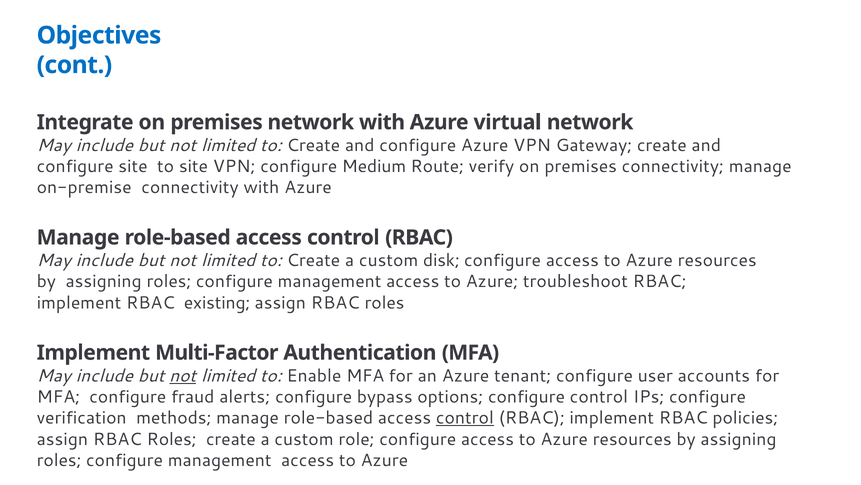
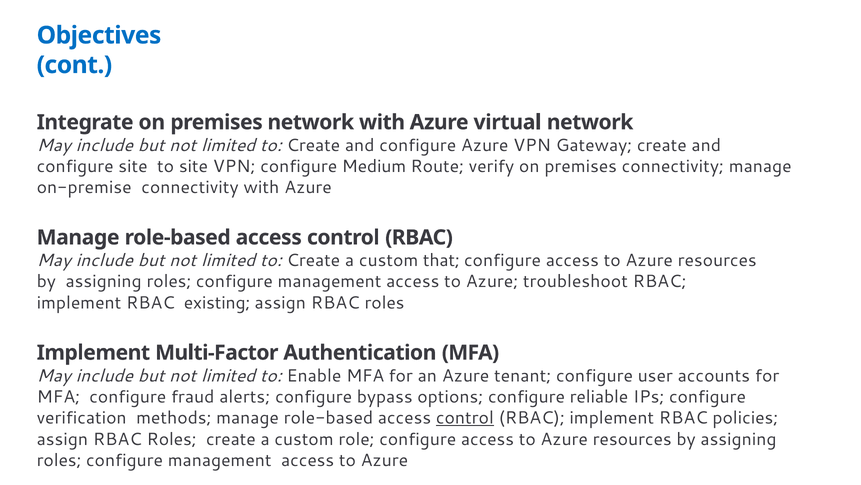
disk: disk -> that
not at (183, 375) underline: present -> none
configure control: control -> reliable
